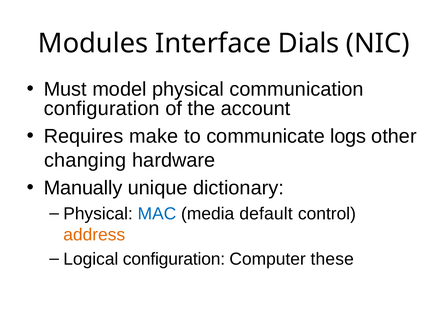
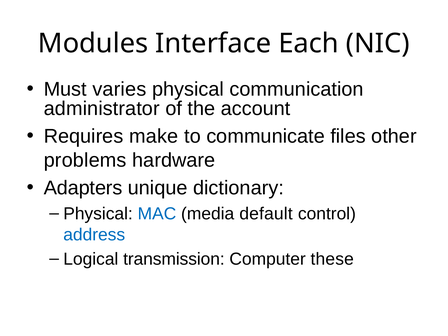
Dials: Dials -> Each
model: model -> varies
configuration at (102, 108): configuration -> administrator
logs: logs -> files
changing: changing -> problems
Manually: Manually -> Adapters
address colour: orange -> blue
Logical configuration: configuration -> transmission
